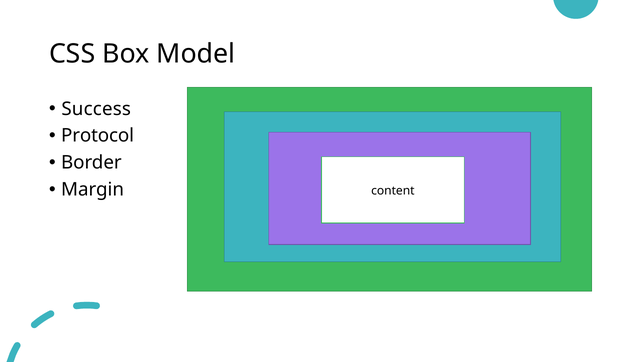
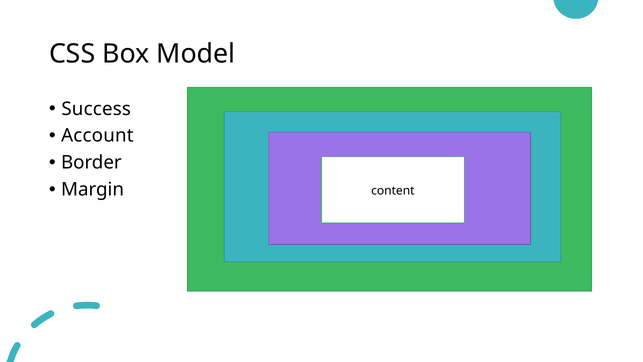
Protocol: Protocol -> Account
